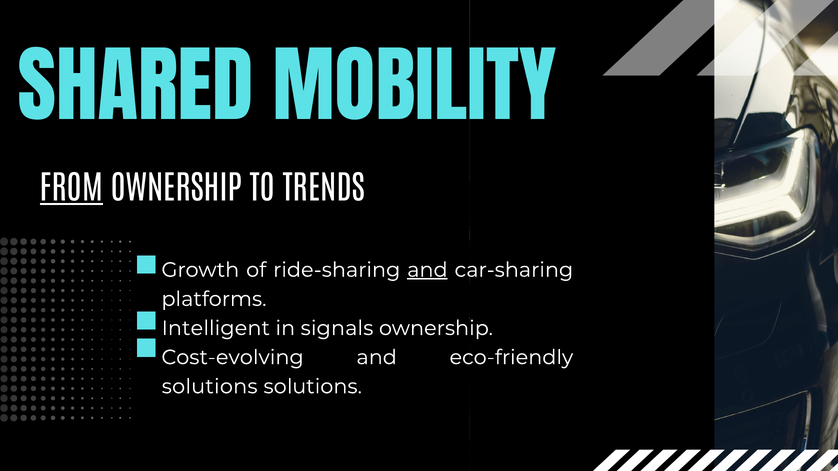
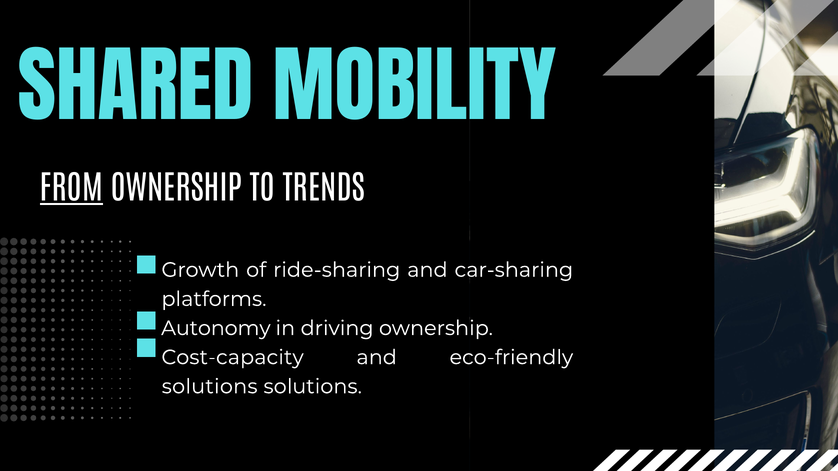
and at (427, 270) underline: present -> none
Intelligent: Intelligent -> Autonomy
signals: signals -> driving
Cost-evolving: Cost-evolving -> Cost-capacity
